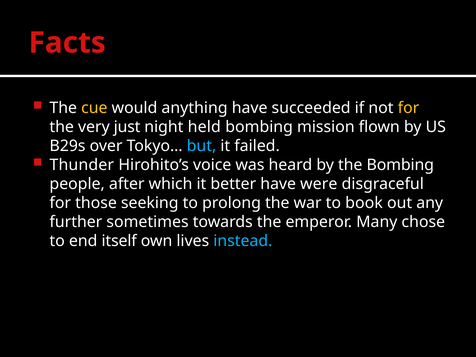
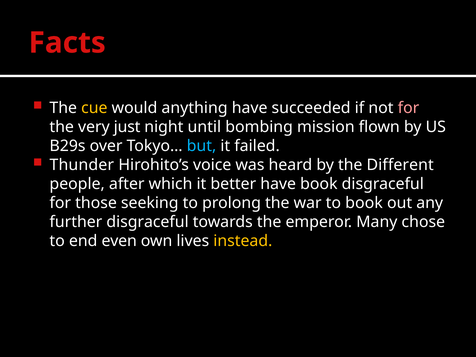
for at (408, 108) colour: yellow -> pink
held: held -> until
the Bombing: Bombing -> Different
have were: were -> book
further sometimes: sometimes -> disgraceful
itself: itself -> even
instead colour: light blue -> yellow
